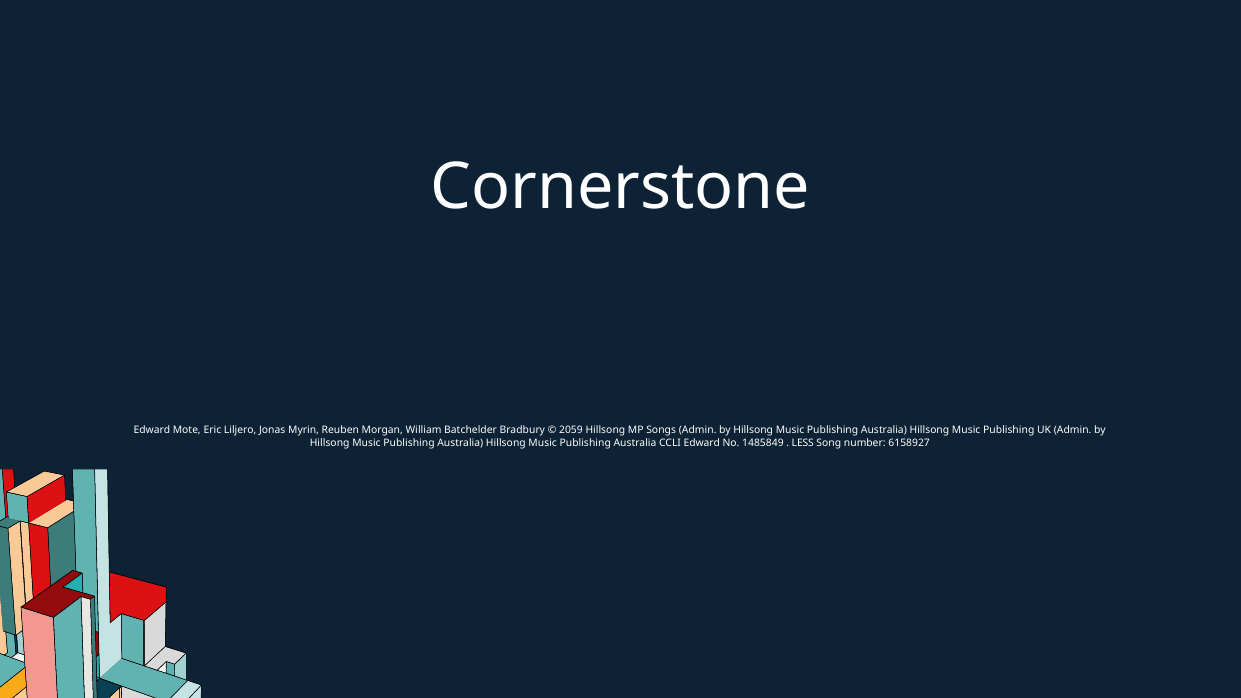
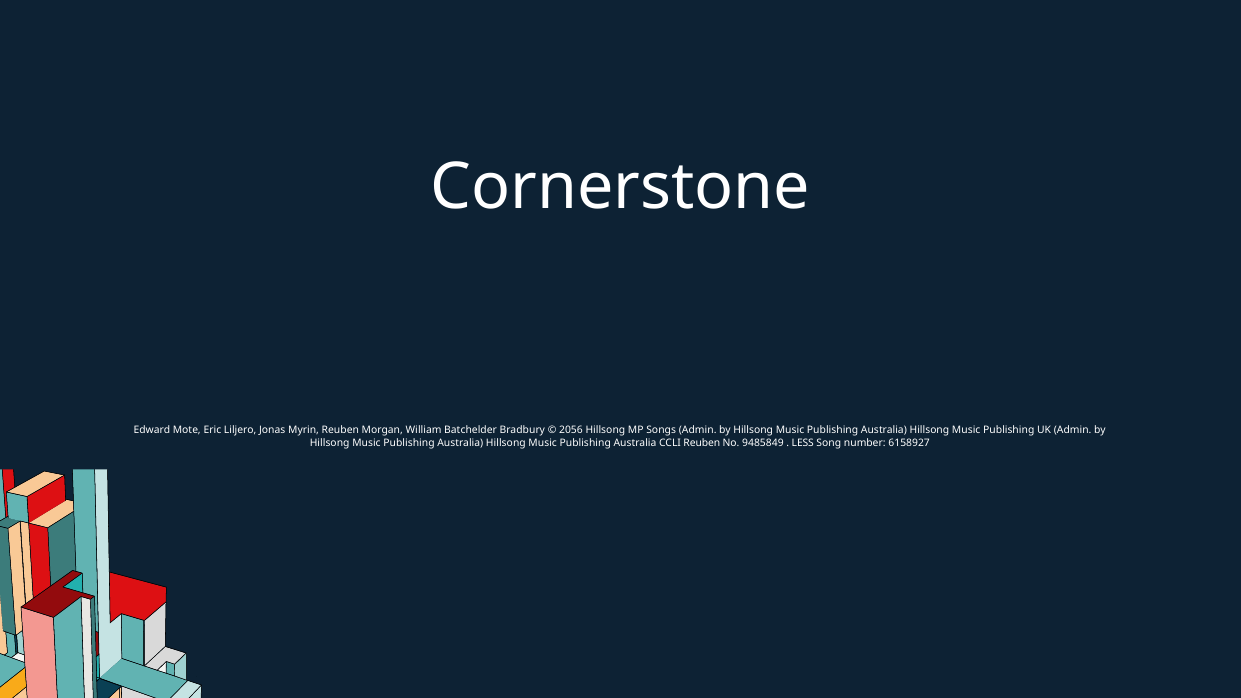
2059: 2059 -> 2056
CCLI Edward: Edward -> Reuben
1485849: 1485849 -> 9485849
